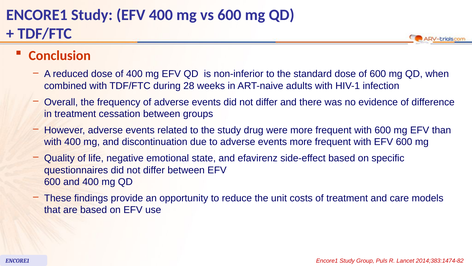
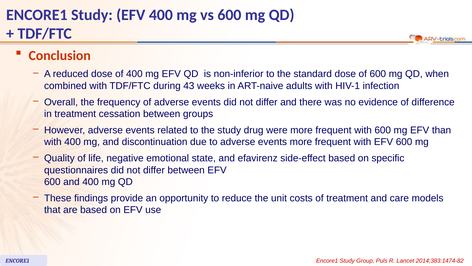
28: 28 -> 43
